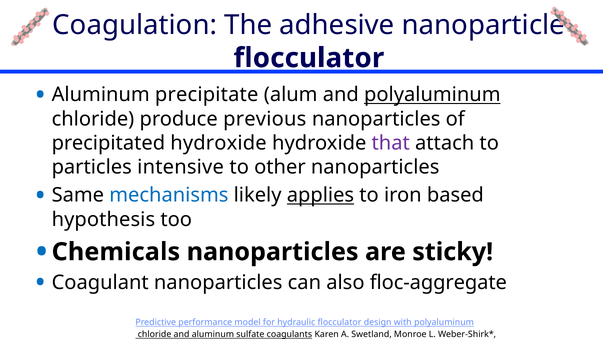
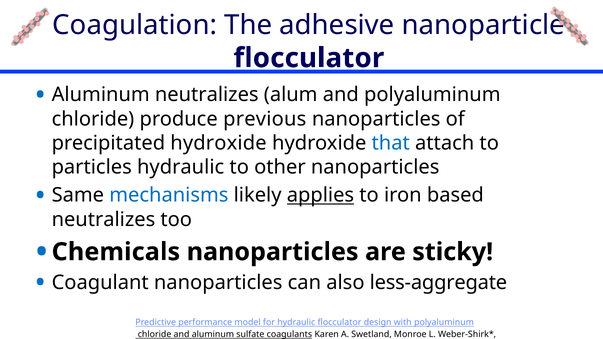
Aluminum precipitate: precipitate -> neutralizes
polyaluminum at (432, 95) underline: present -> none
that colour: purple -> blue
particles intensive: intensive -> hydraulic
hypothesis at (103, 220): hypothesis -> neutralizes
floc-aggregate: floc-aggregate -> less-aggregate
